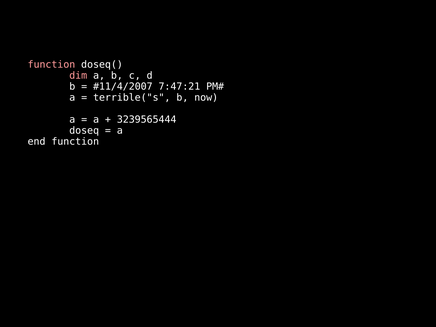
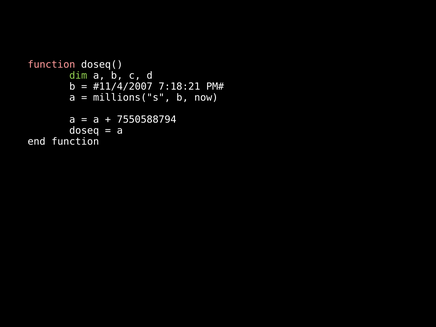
dim colour: pink -> light green
7:47:21: 7:47:21 -> 7:18:21
terrible("s: terrible("s -> millions("s
3239565444: 3239565444 -> 7550588794
